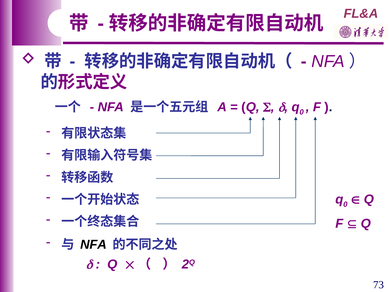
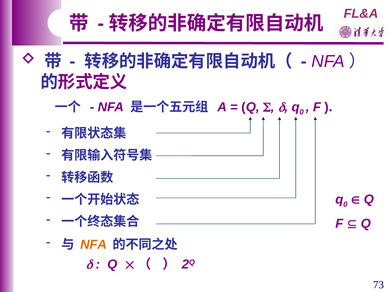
NFA at (93, 245) colour: black -> orange
